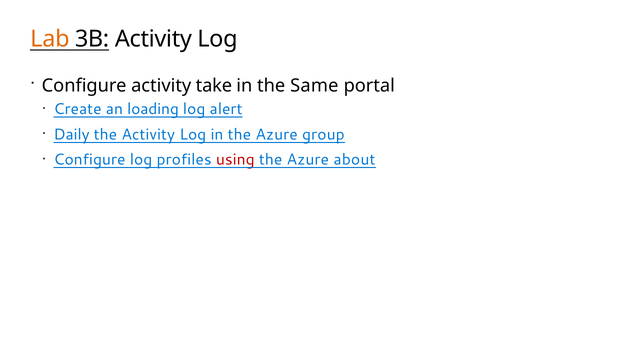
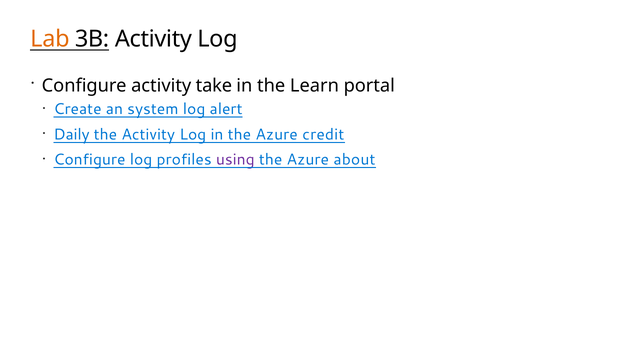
Same: Same -> Learn
loading: loading -> system
group: group -> credit
using colour: red -> purple
